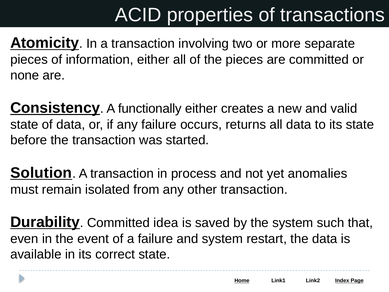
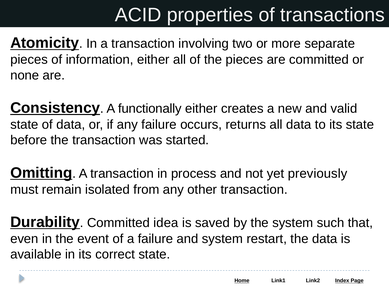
Solution: Solution -> Omitting
anomalies: anomalies -> previously
